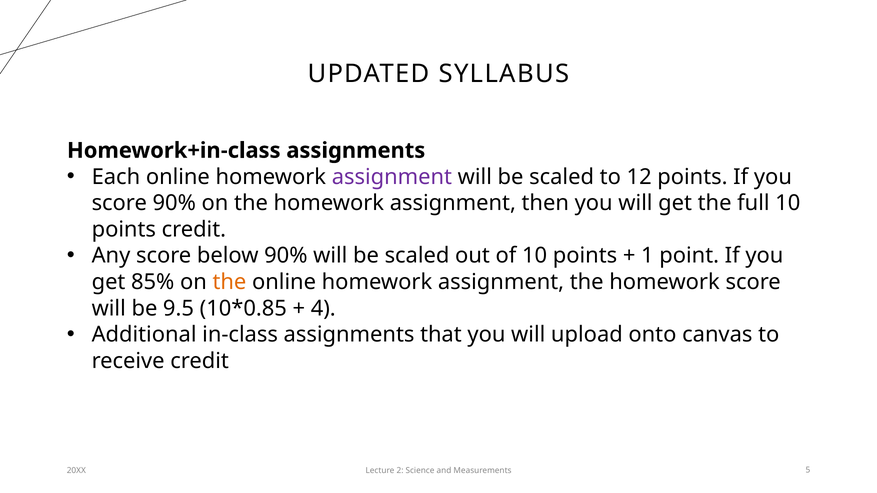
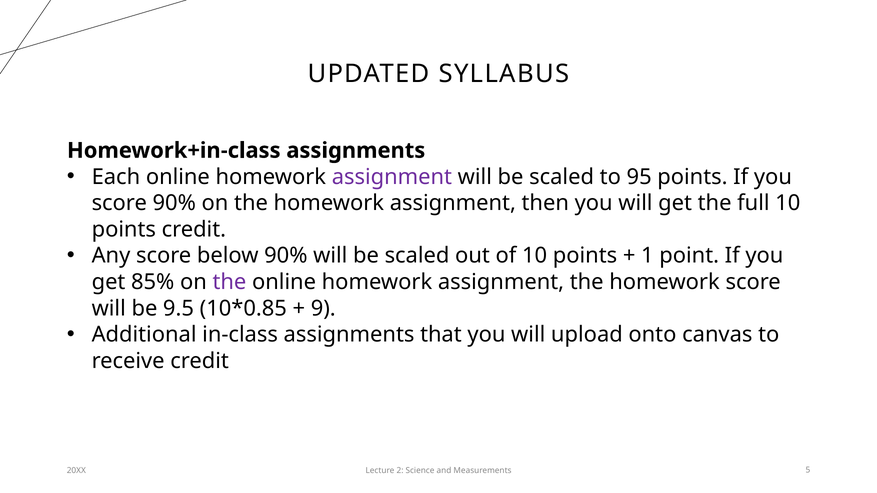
12: 12 -> 95
the at (229, 282) colour: orange -> purple
4: 4 -> 9
